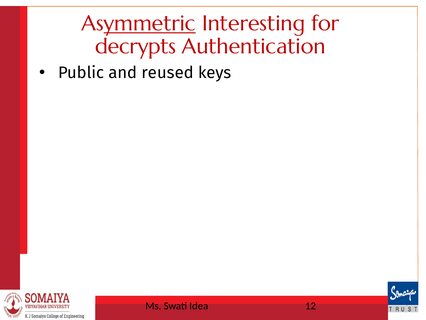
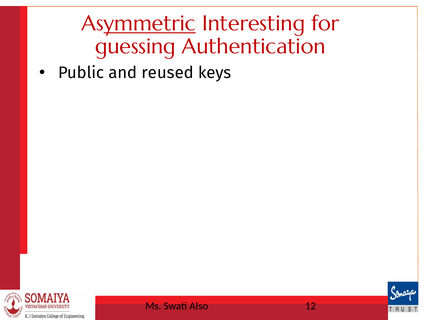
decrypts: decrypts -> guessing
Idea: Idea -> Also
